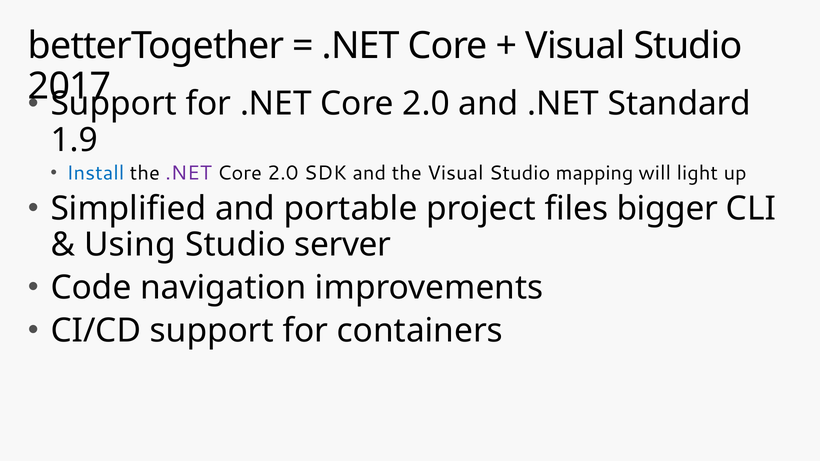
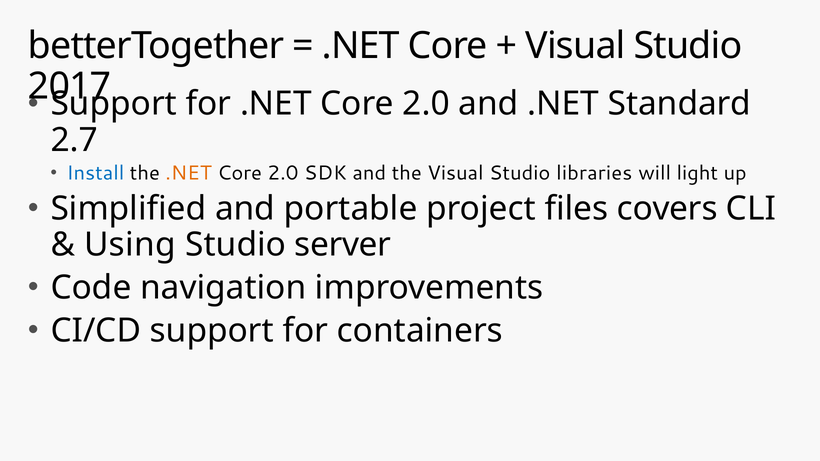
1.9: 1.9 -> 2.7
.NET at (188, 173) colour: purple -> orange
mapping: mapping -> libraries
bigger: bigger -> covers
